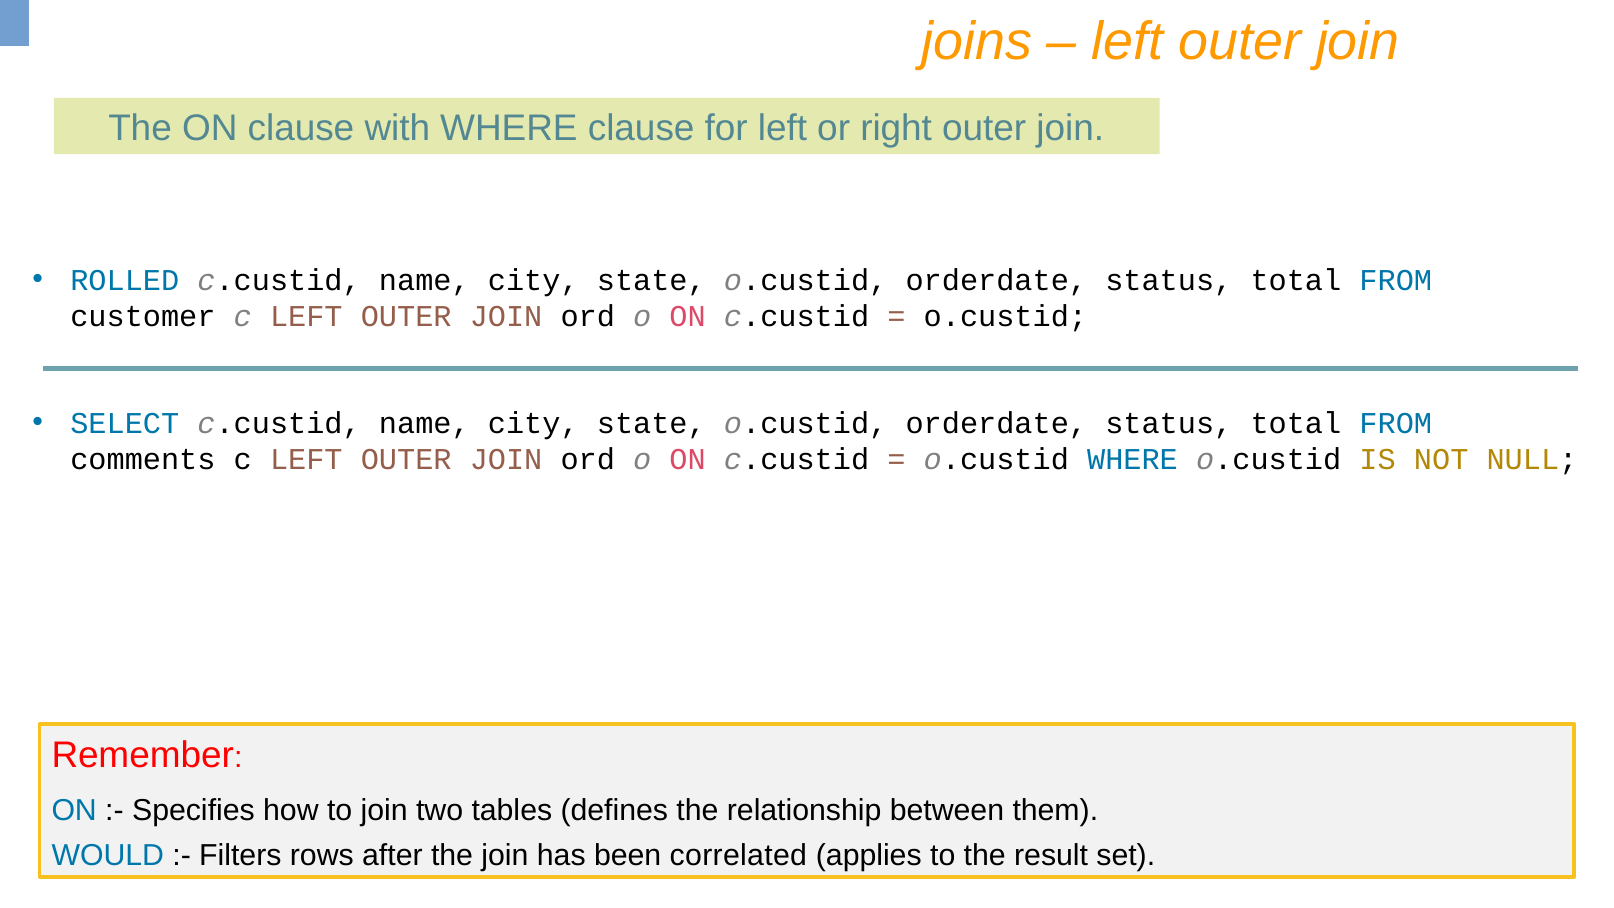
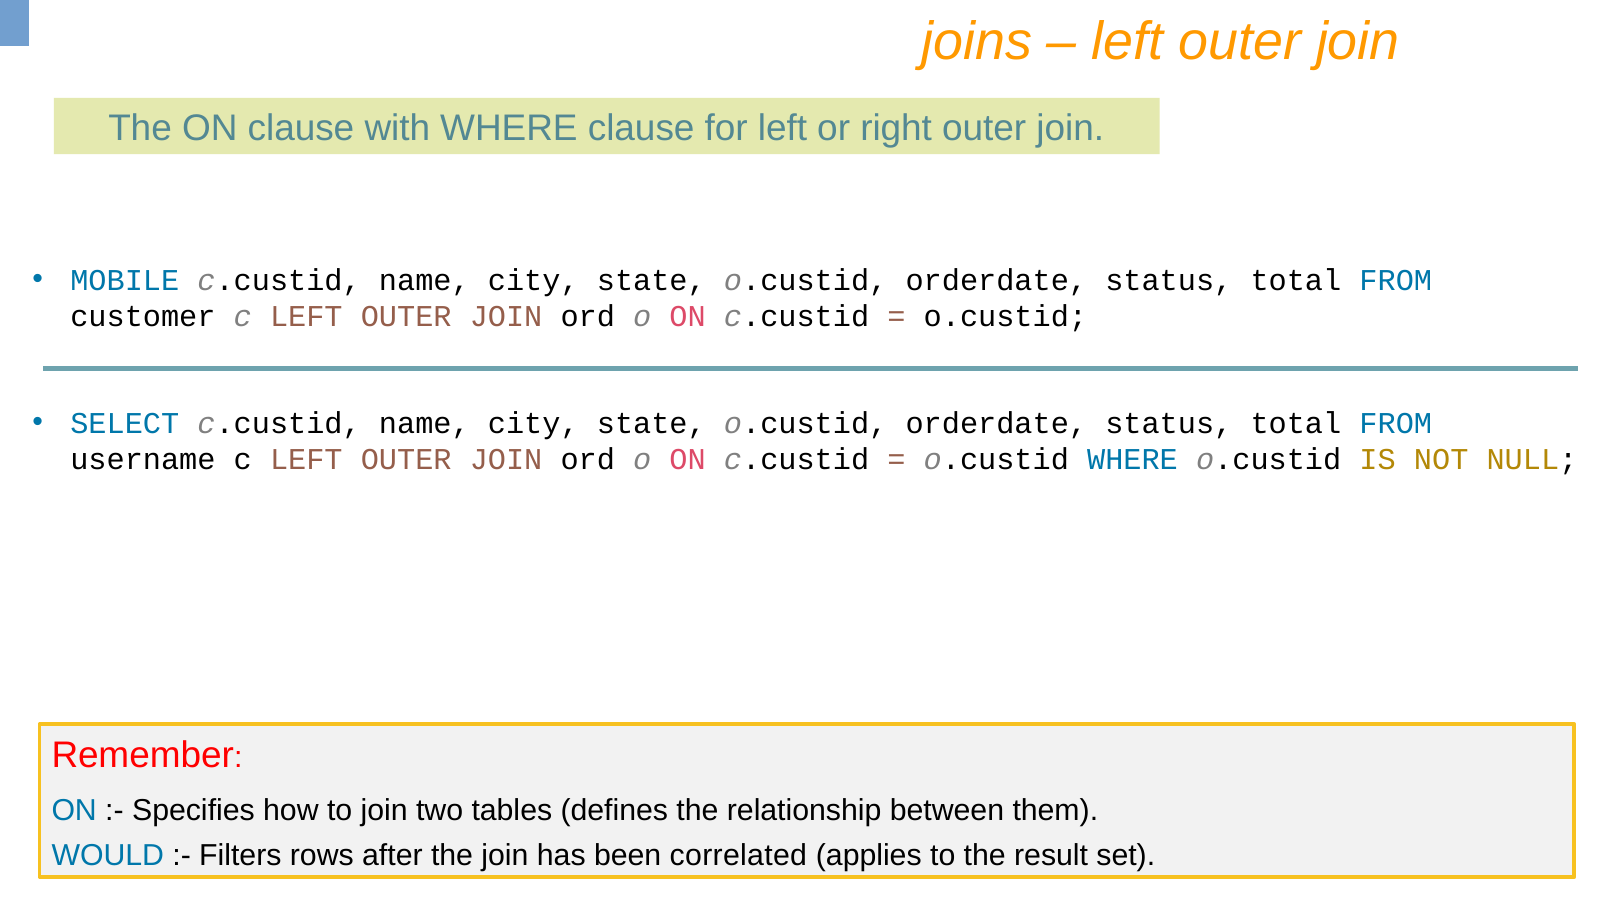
ROLLED: ROLLED -> MOBILE
comments: comments -> username
